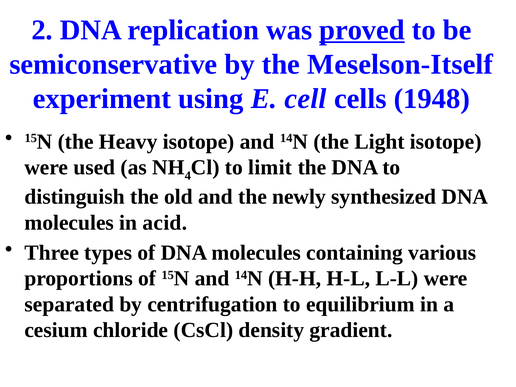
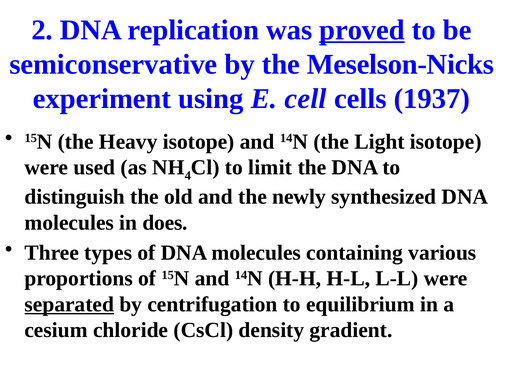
Meselson-Itself: Meselson-Itself -> Meselson-Nicks
1948: 1948 -> 1937
acid: acid -> does
separated underline: none -> present
